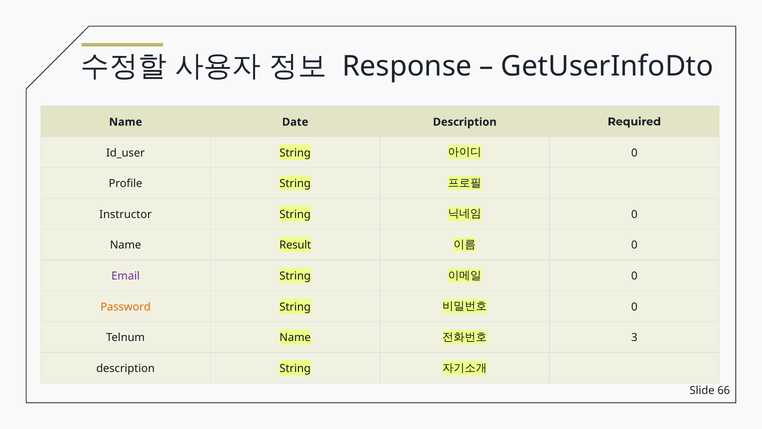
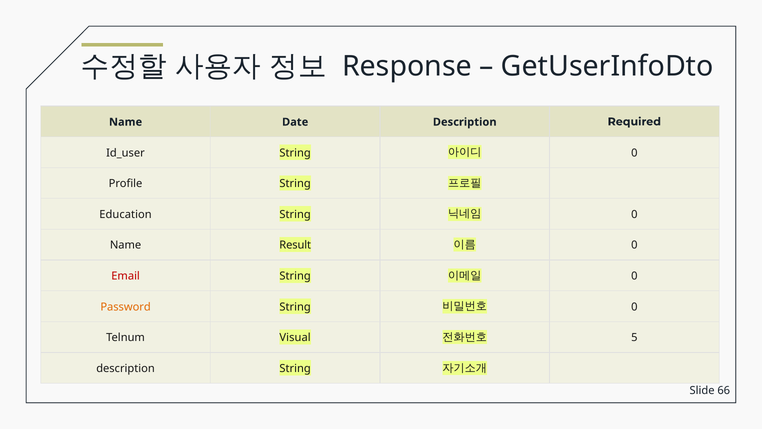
Instructor: Instructor -> Education
Email colour: purple -> red
Telnum Name: Name -> Visual
3: 3 -> 5
